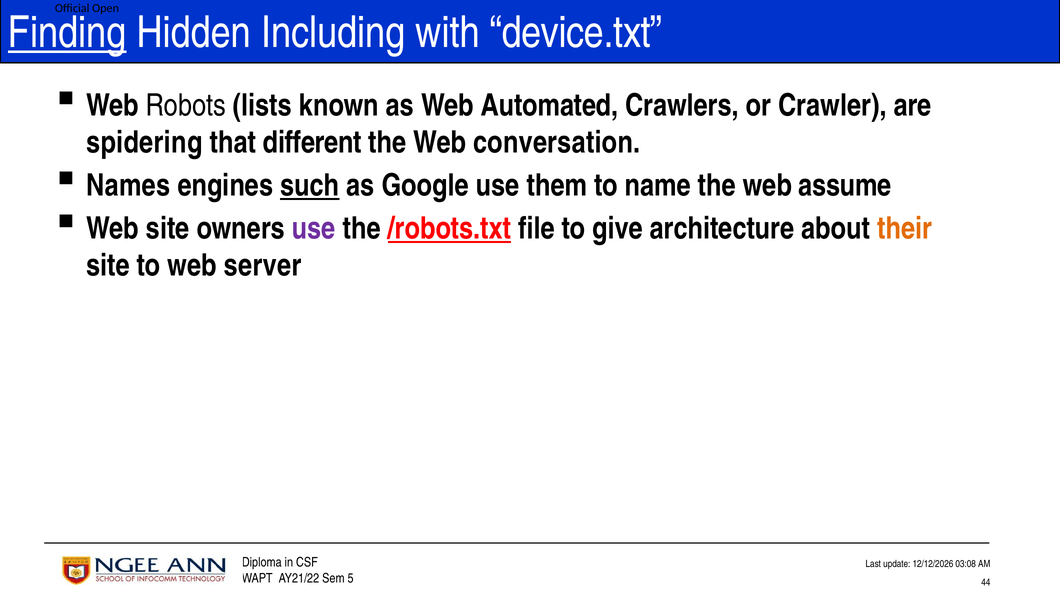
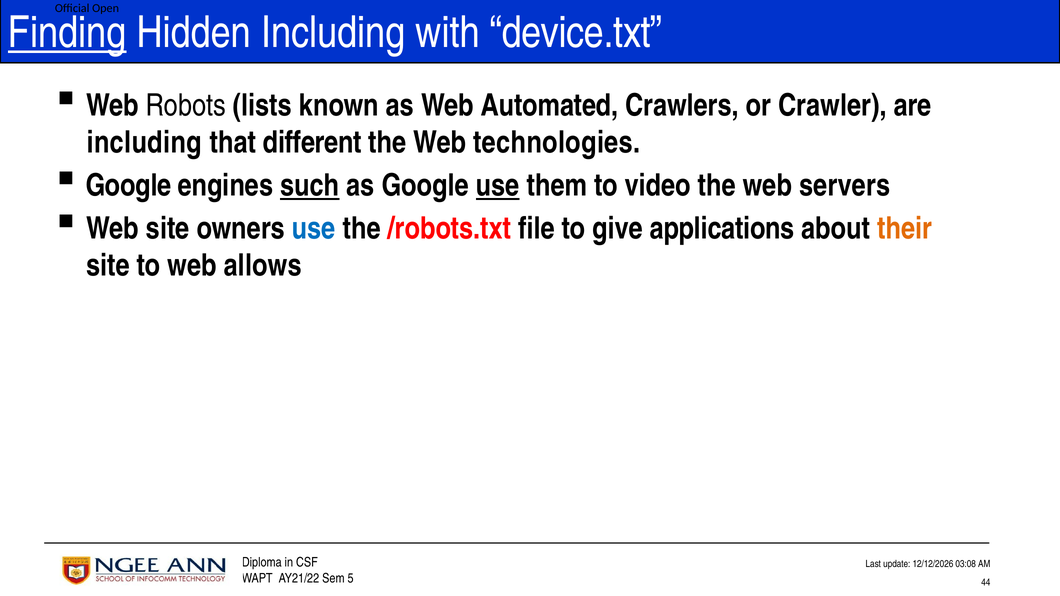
spidering at (144, 142): spidering -> including
conversation: conversation -> technologies
Names at (128, 186): Names -> Google
use at (498, 186) underline: none -> present
name: name -> video
assume: assume -> servers
use at (314, 229) colour: purple -> blue
/robots.txt underline: present -> none
architecture: architecture -> applications
server: server -> allows
